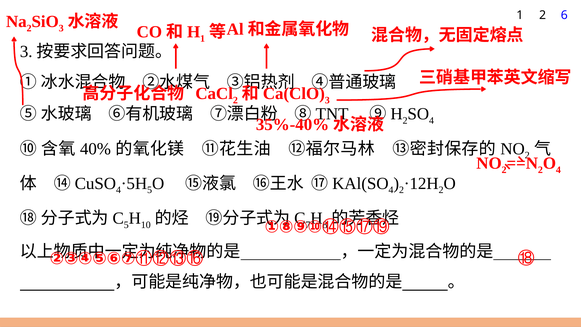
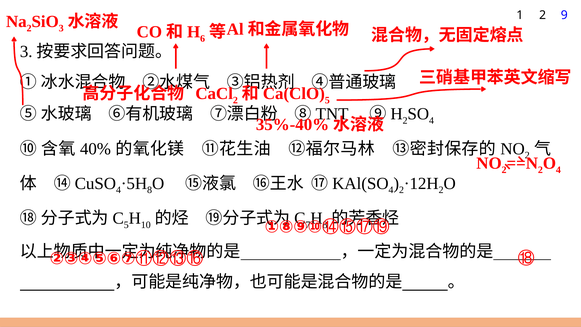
6: 6 -> 9
1 at (203, 39): 1 -> 6
3 at (327, 100): 3 -> 5
5 at (150, 190): 5 -> 8
